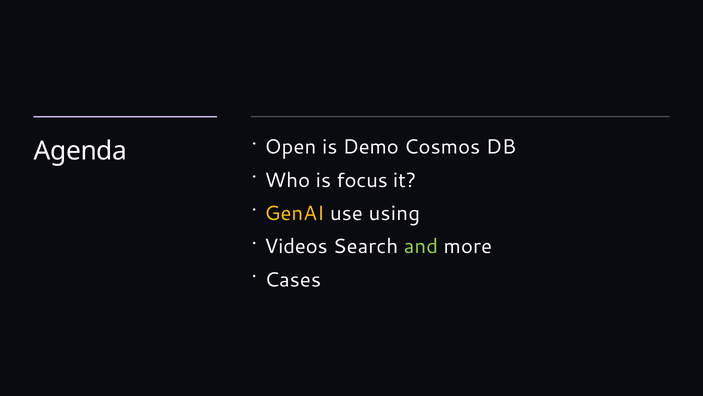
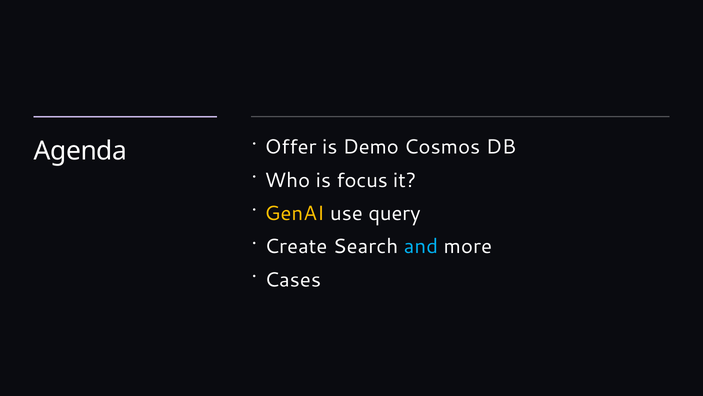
Open: Open -> Offer
using: using -> query
Videos: Videos -> Create
and colour: light green -> light blue
